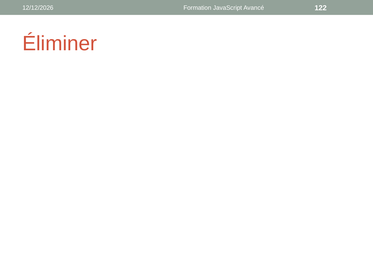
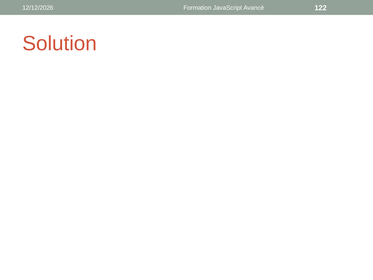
Éliminer: Éliminer -> Solution
